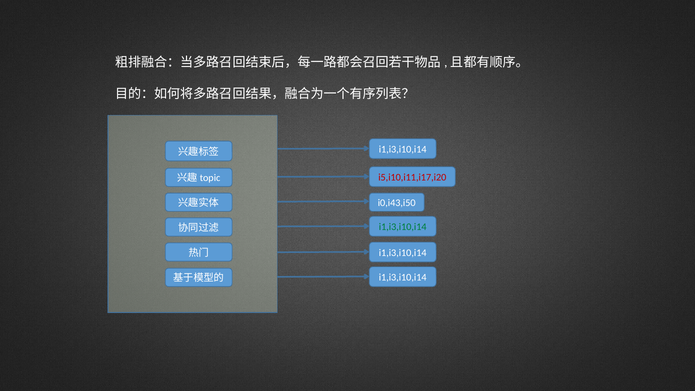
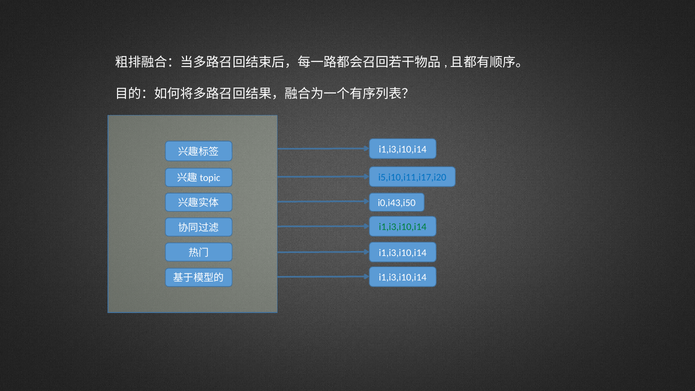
i5,i10,i11,i17,i20 colour: red -> blue
